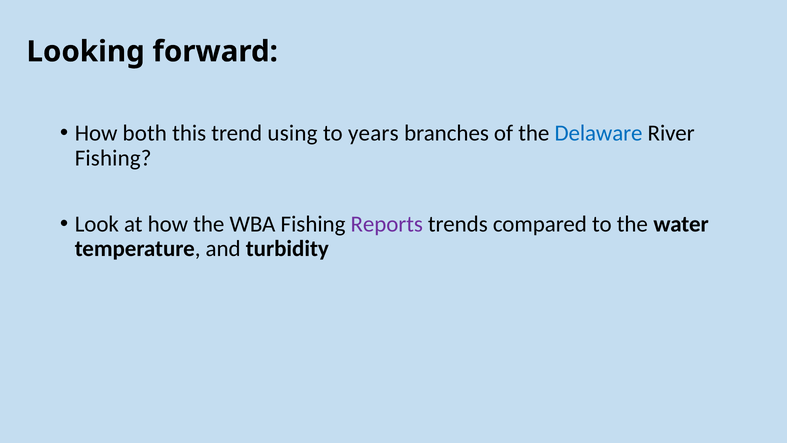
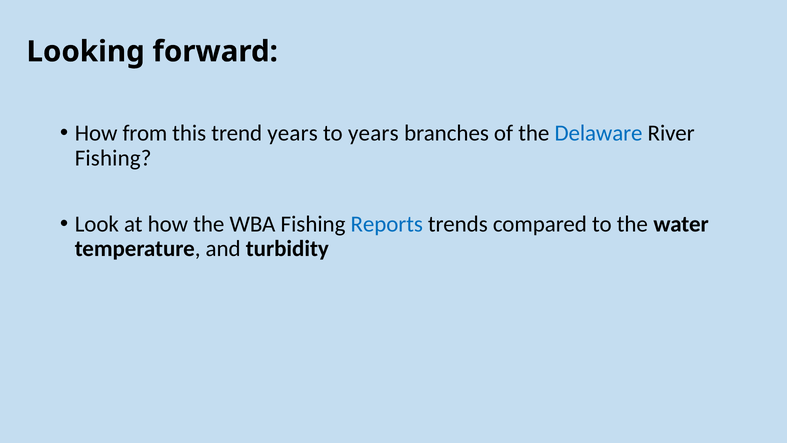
both: both -> from
trend using: using -> years
Reports colour: purple -> blue
